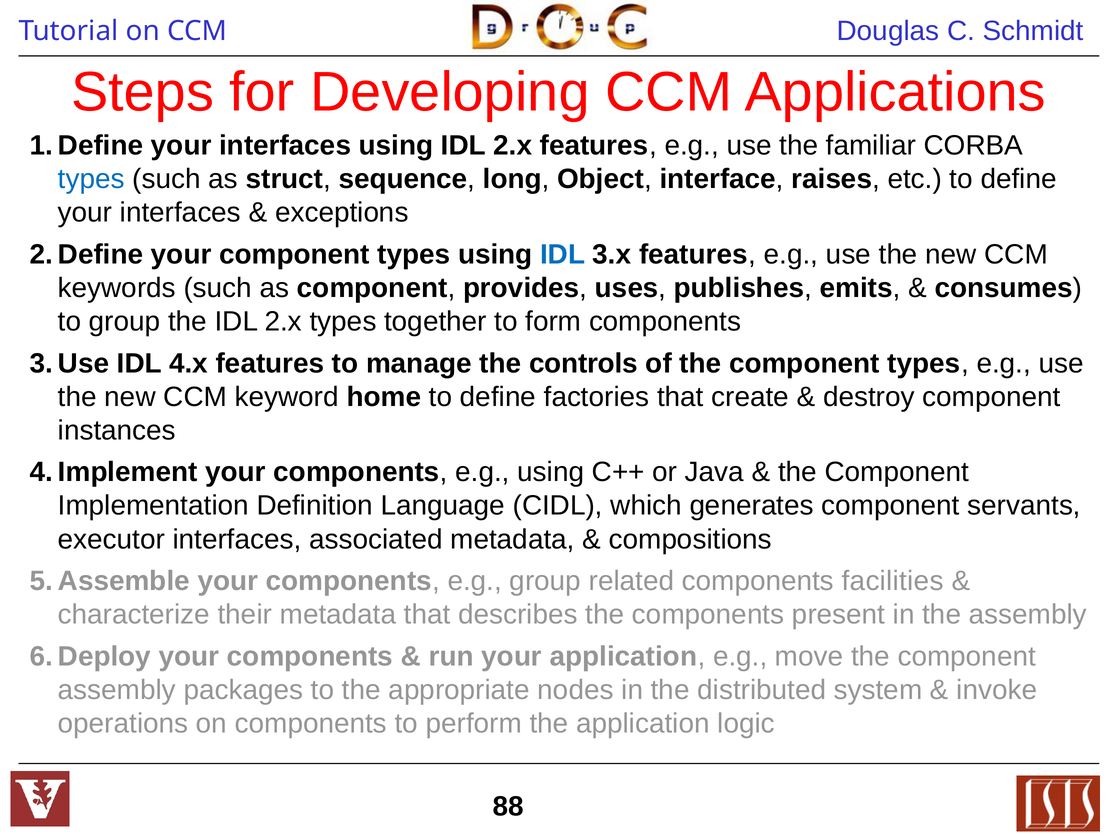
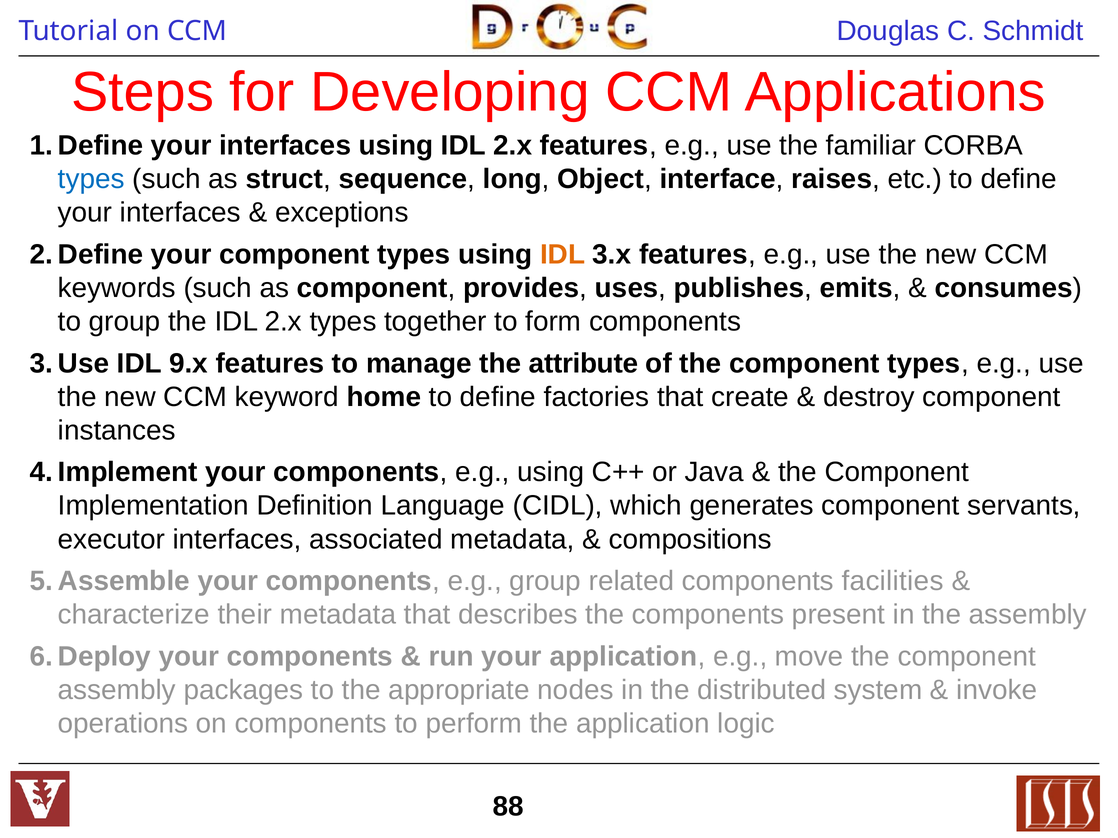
IDL at (563, 254) colour: blue -> orange
4.x: 4.x -> 9.x
controls: controls -> attribute
